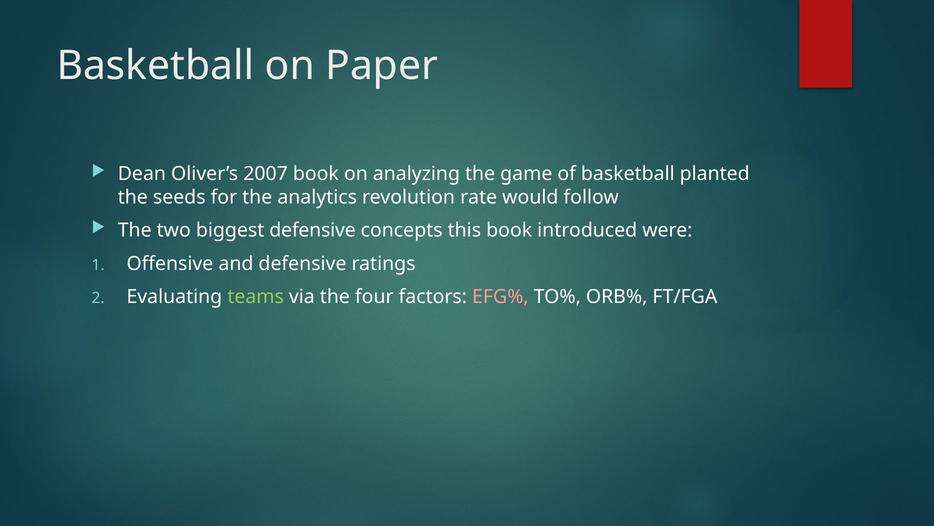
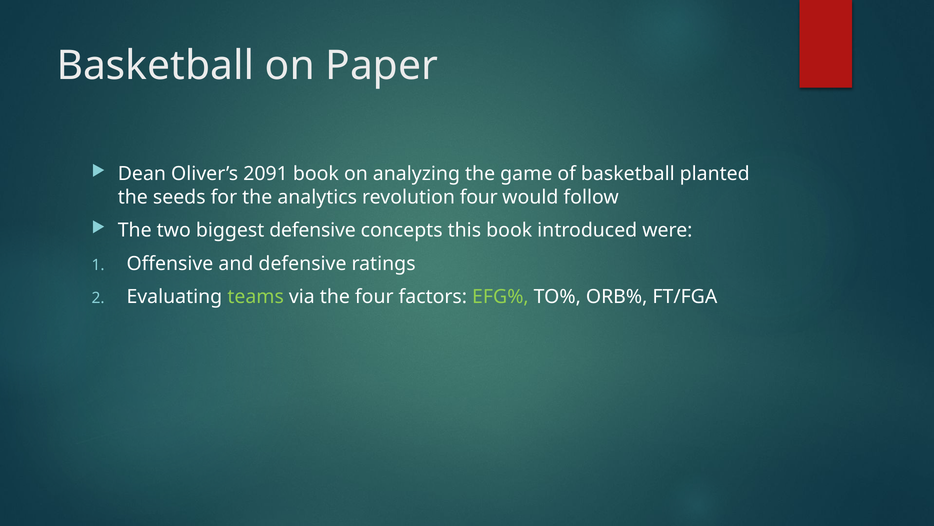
2007: 2007 -> 2091
revolution rate: rate -> four
EFG% colour: pink -> light green
